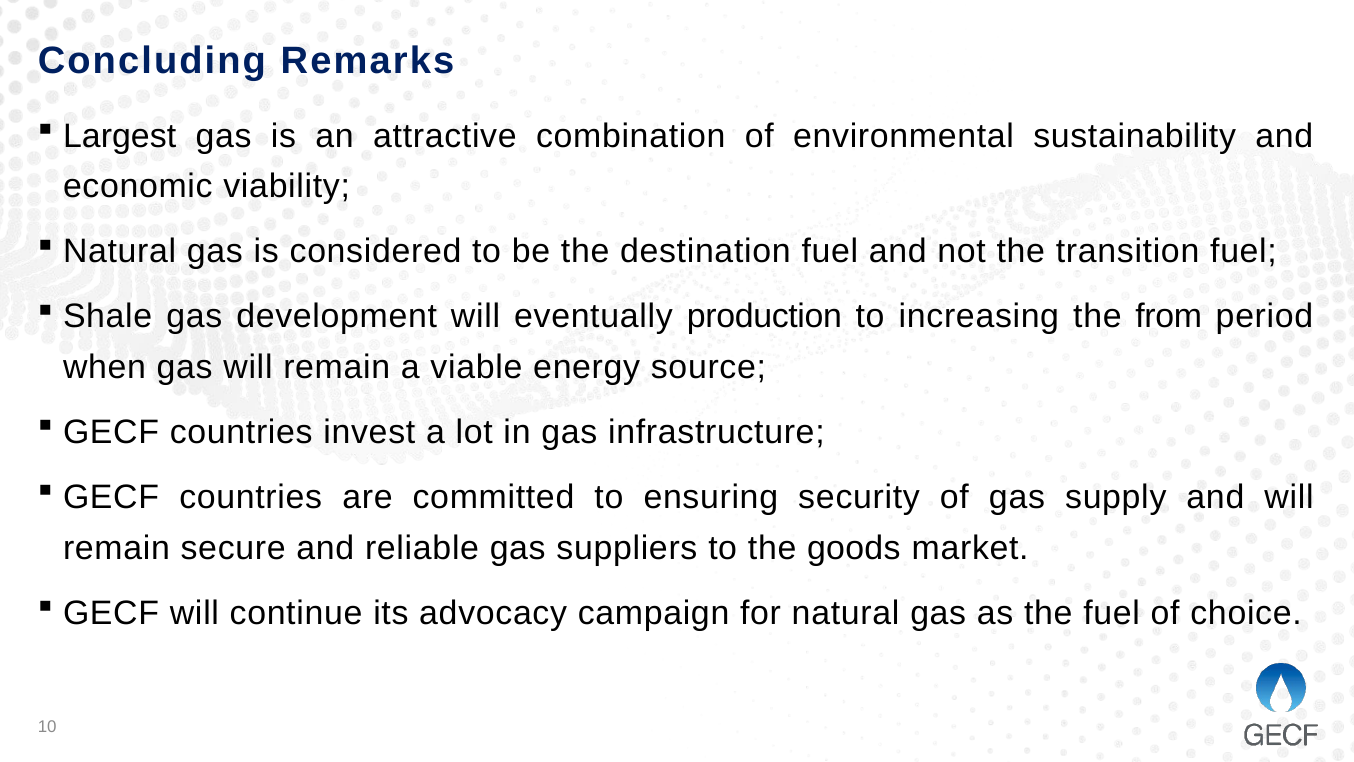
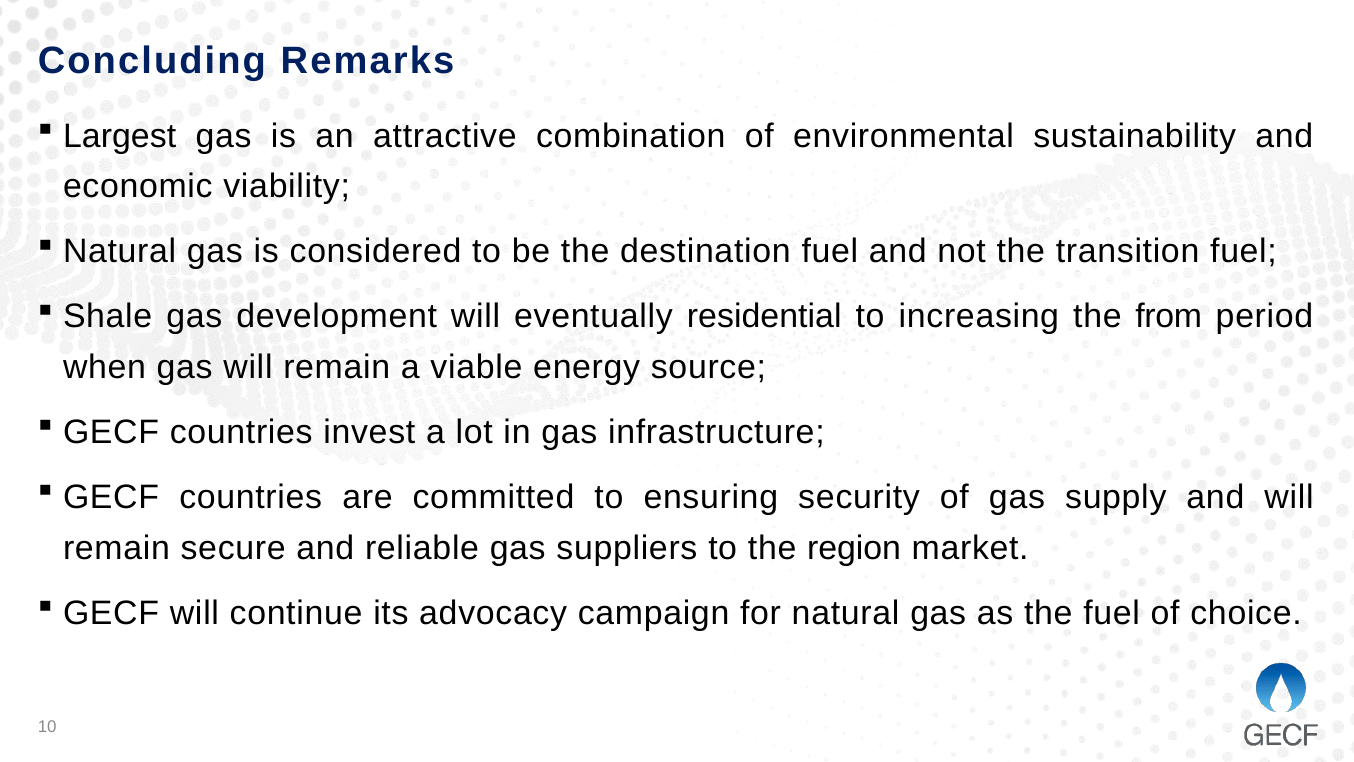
production: production -> residential
goods: goods -> region
